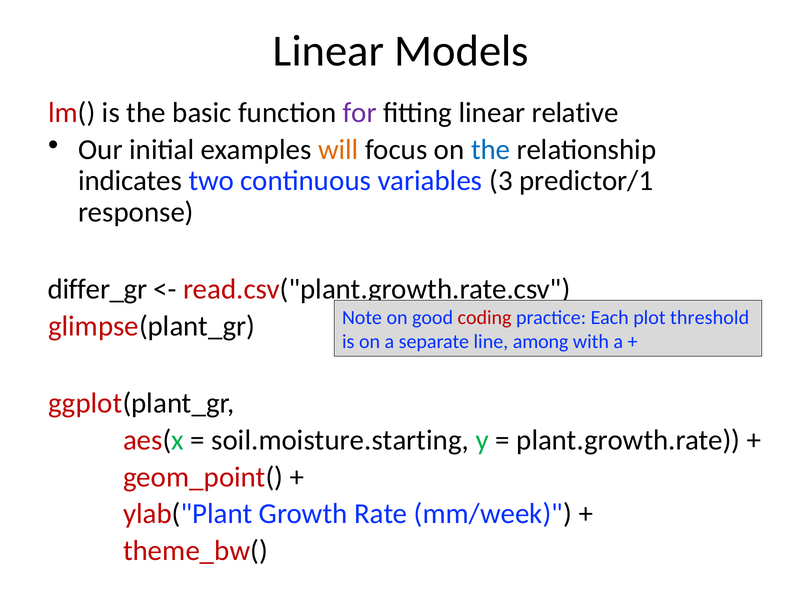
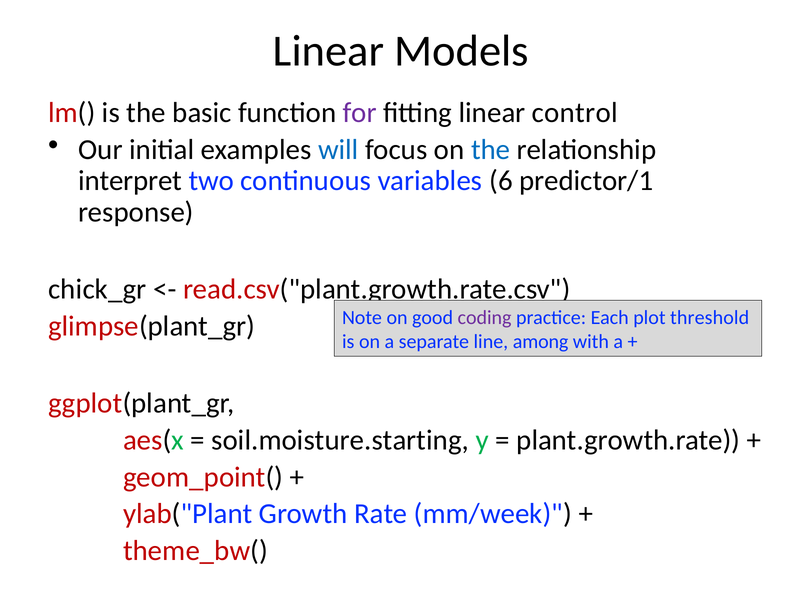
relative: relative -> control
will colour: orange -> blue
indicates: indicates -> interpret
3: 3 -> 6
differ_gr: differ_gr -> chick_gr
coding colour: red -> purple
